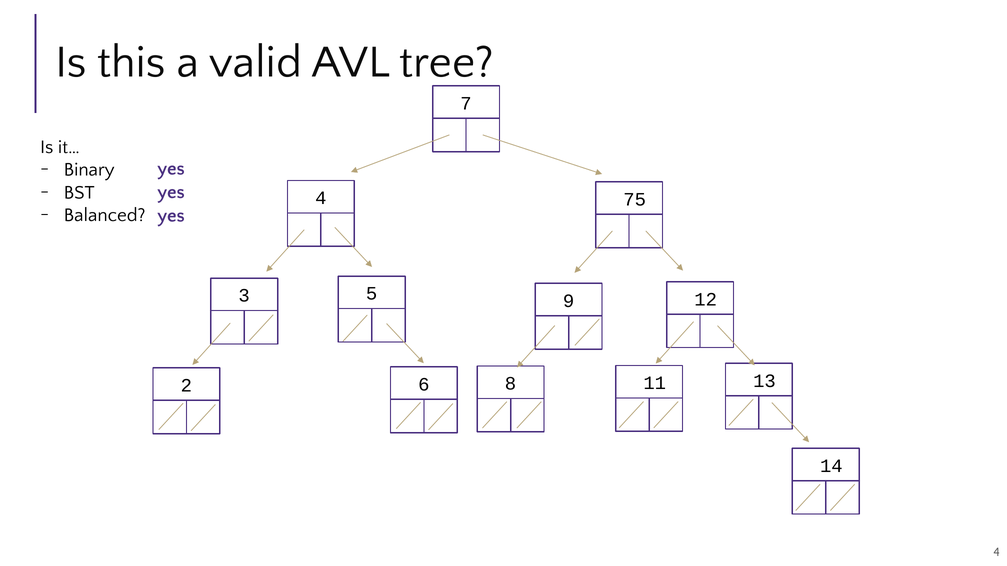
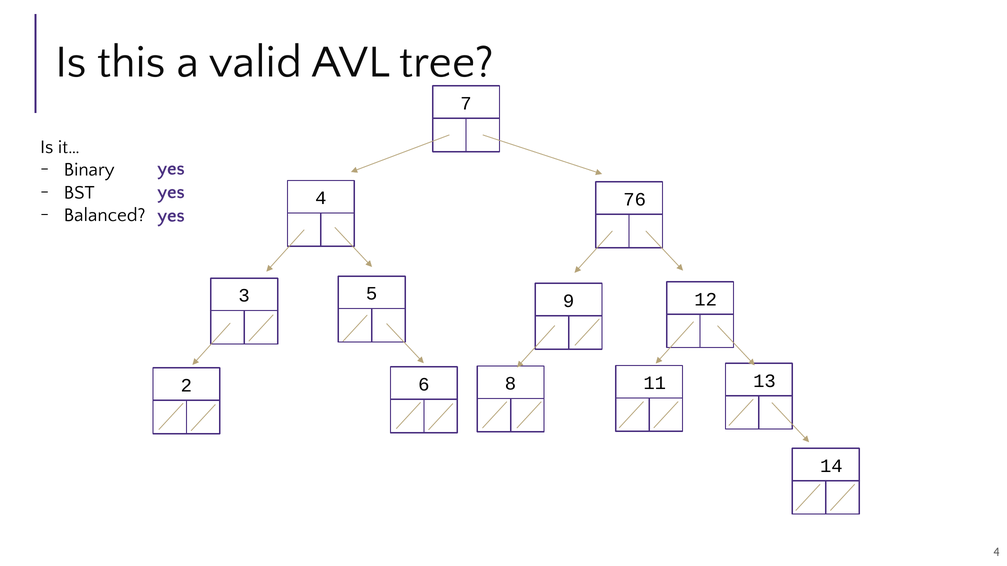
75: 75 -> 76
